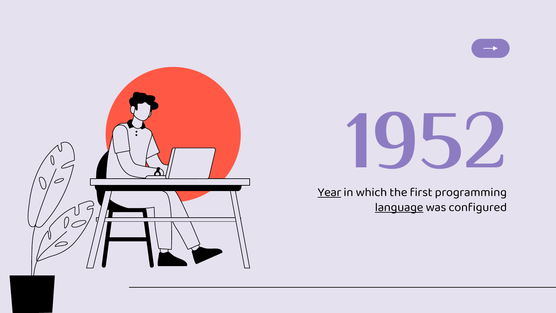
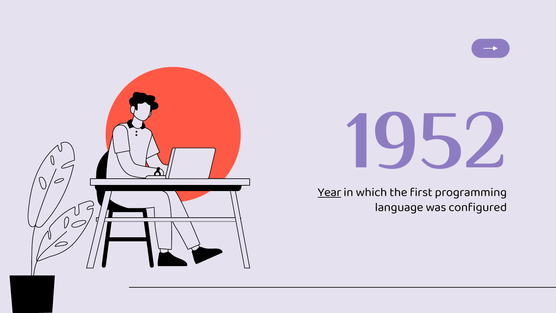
language underline: present -> none
